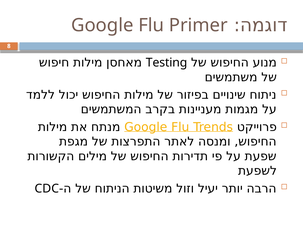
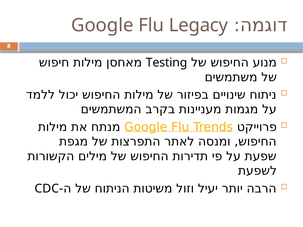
Primer: Primer -> Legacy
